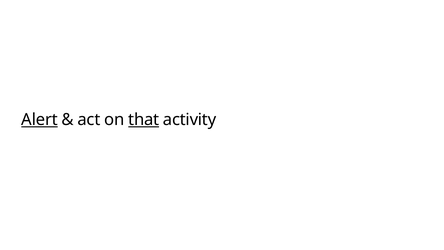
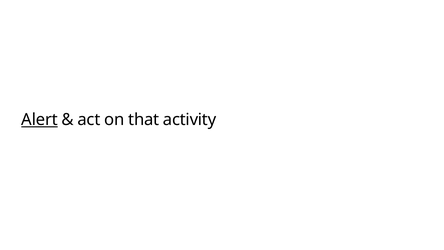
that underline: present -> none
